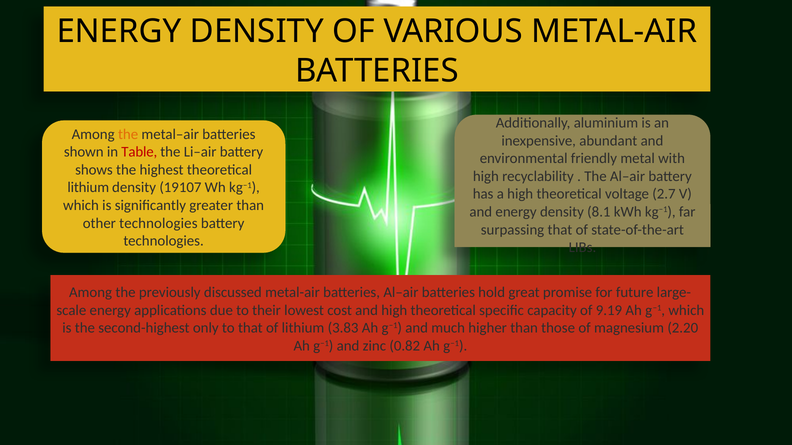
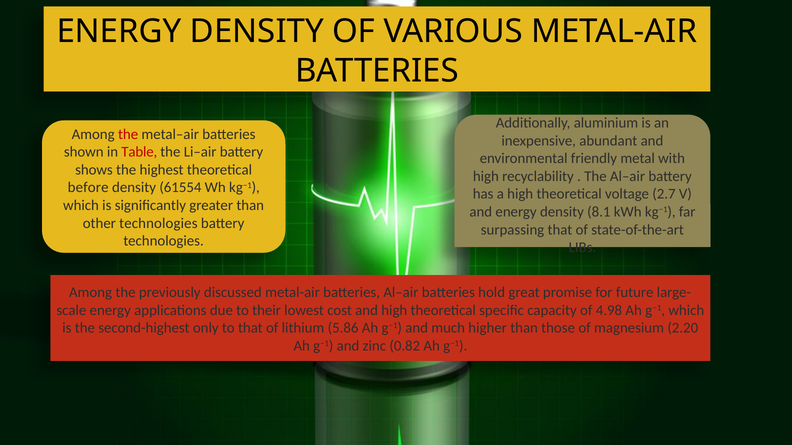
the at (128, 134) colour: orange -> red
lithium at (88, 188): lithium -> before
19107: 19107 -> 61554
9.19: 9.19 -> 4.98
3.83: 3.83 -> 5.86
